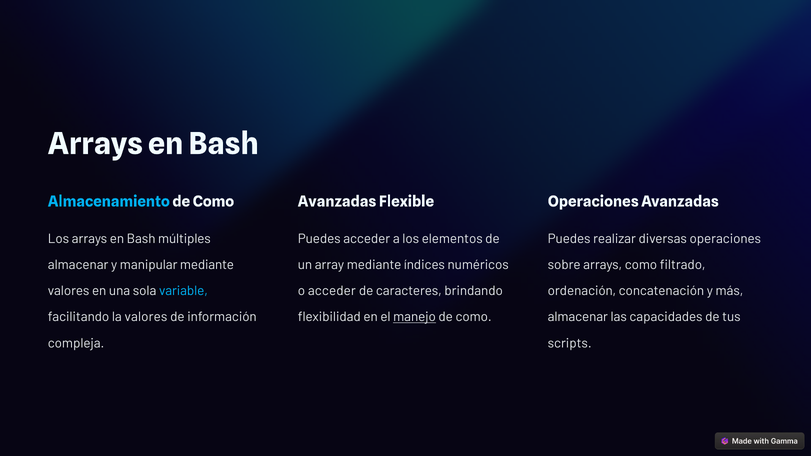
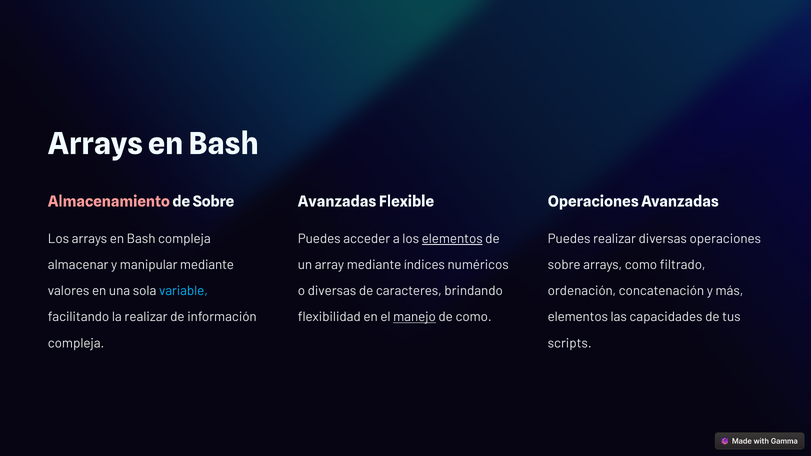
Almacenamiento colour: light blue -> pink
Como at (213, 202): Como -> Sobre
Bash múltiples: múltiples -> compleja
elementos at (452, 239) underline: none -> present
o acceder: acceder -> diversas
la valores: valores -> realizar
almacenar at (578, 317): almacenar -> elementos
